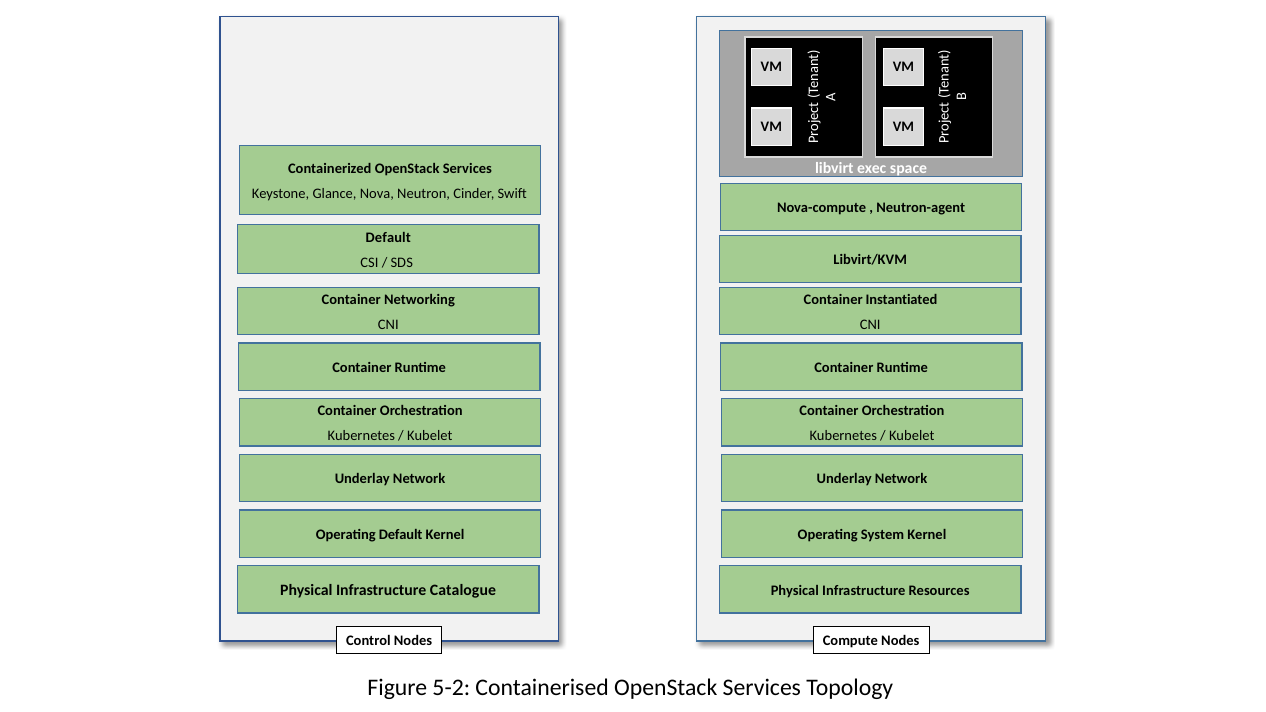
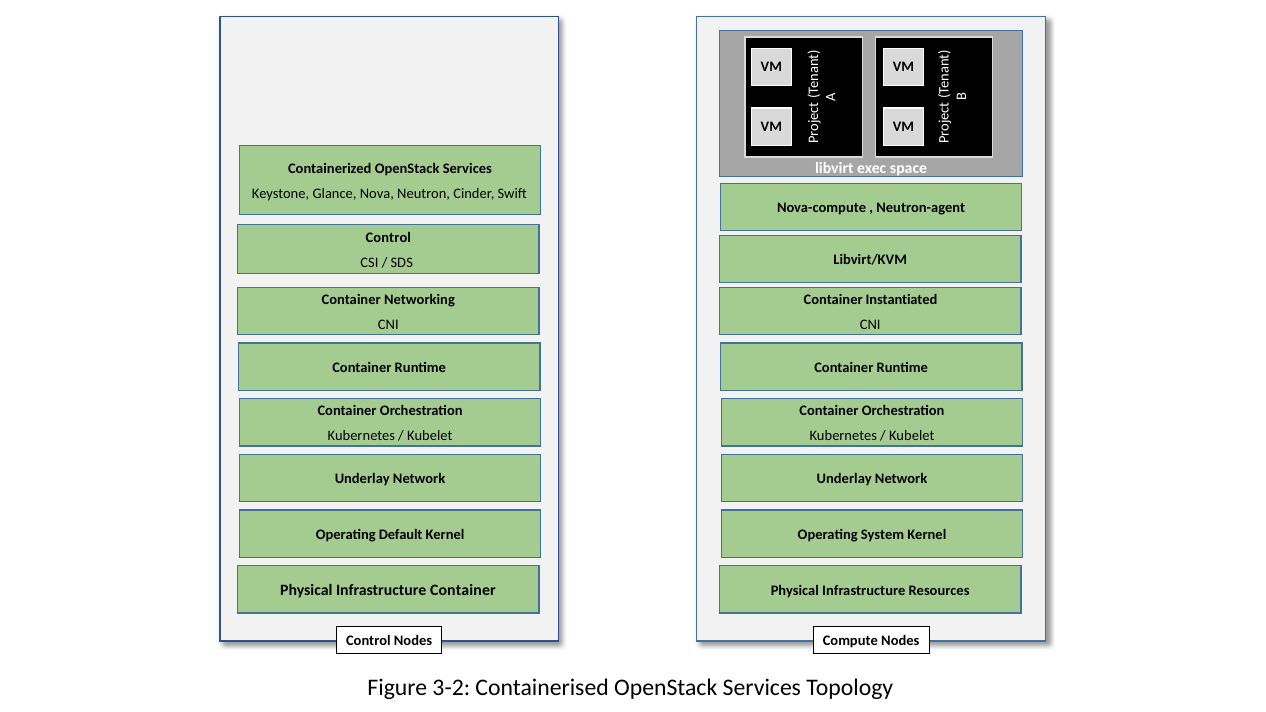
Default at (388, 237): Default -> Control
Infrastructure Catalogue: Catalogue -> Container
5-2: 5-2 -> 3-2
